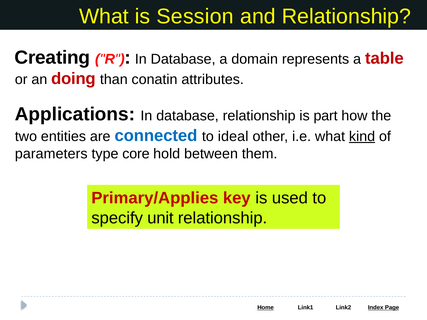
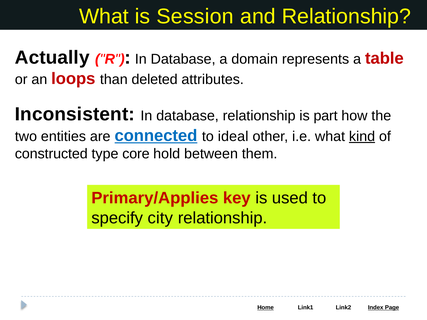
Creating: Creating -> Actually
doing: doing -> loops
conatin: conatin -> deleted
Applications: Applications -> Inconsistent
connected underline: none -> present
parameters: parameters -> constructed
unit: unit -> city
